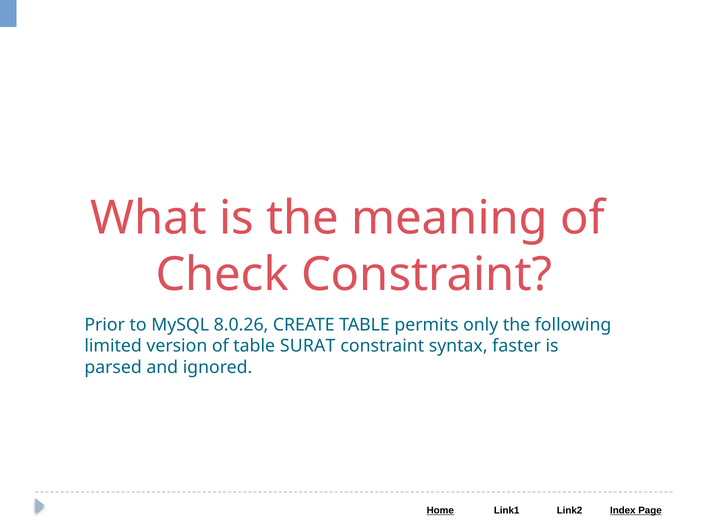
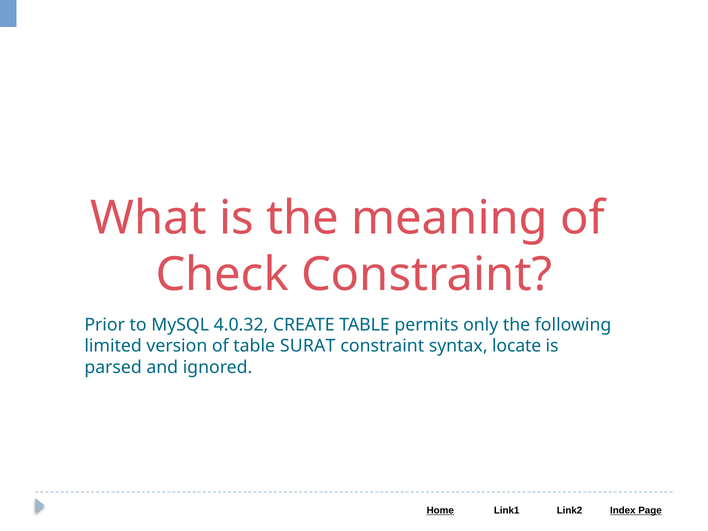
8.0.26: 8.0.26 -> 4.0.32
faster: faster -> locate
